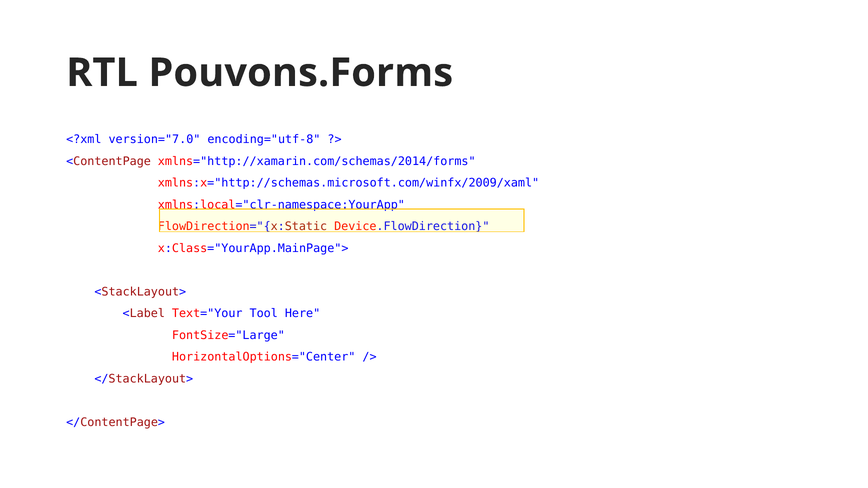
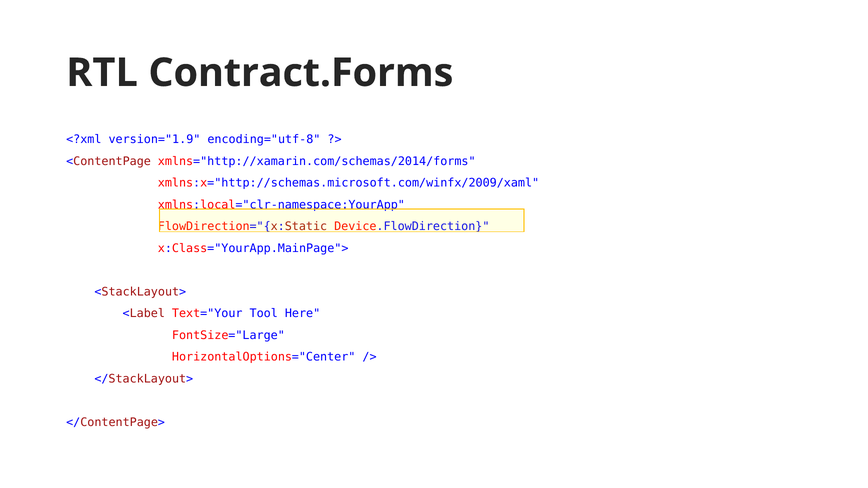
Pouvons.Forms: Pouvons.Forms -> Contract.Forms
version="7.0: version="7.0 -> version="1.9
